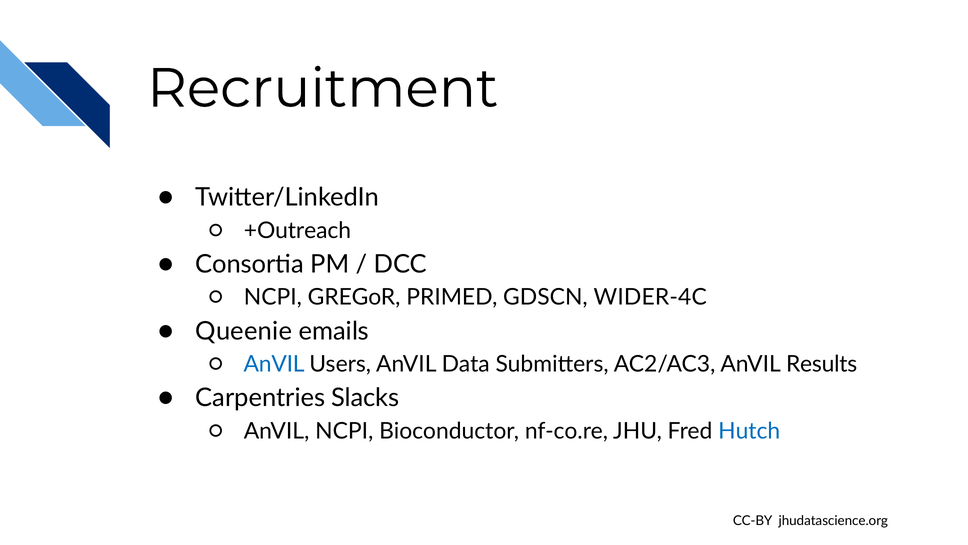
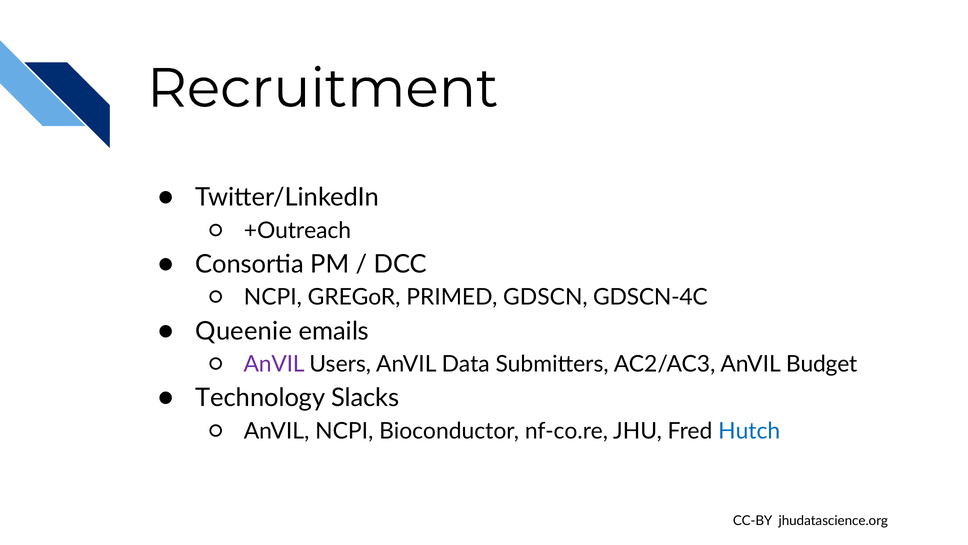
WIDER-4C: WIDER-4C -> GDSCN-4C
AnVIL at (274, 364) colour: blue -> purple
Results: Results -> Budget
Carpentries: Carpentries -> Technology
